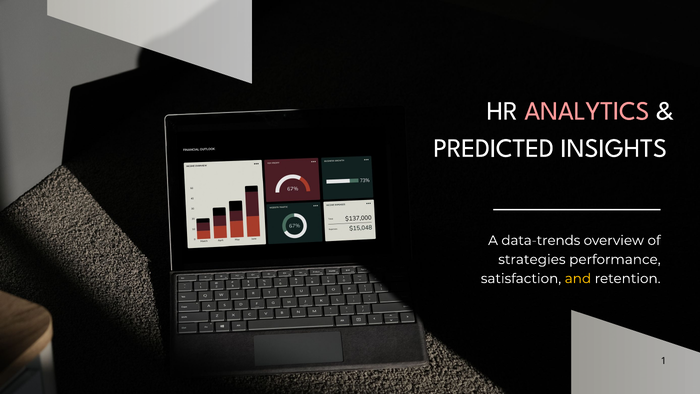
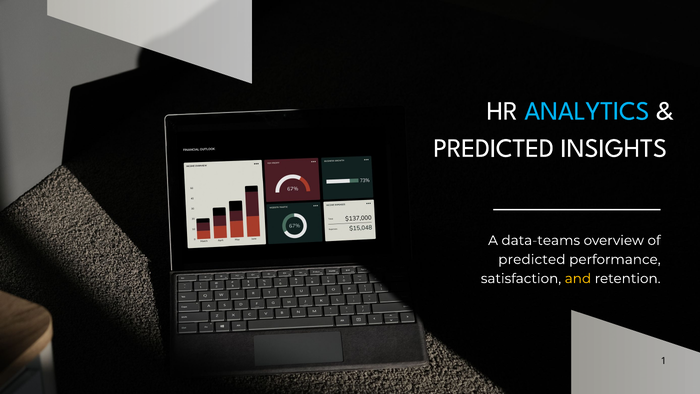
ANALYTICS colour: pink -> light blue
data-trends: data-trends -> data-teams
strategies at (532, 259): strategies -> predicted
